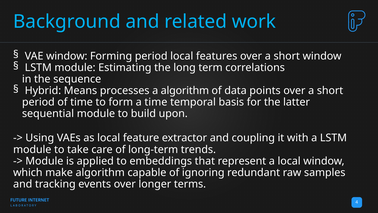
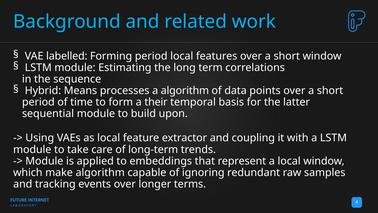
VAE window: window -> labelled
a time: time -> their
